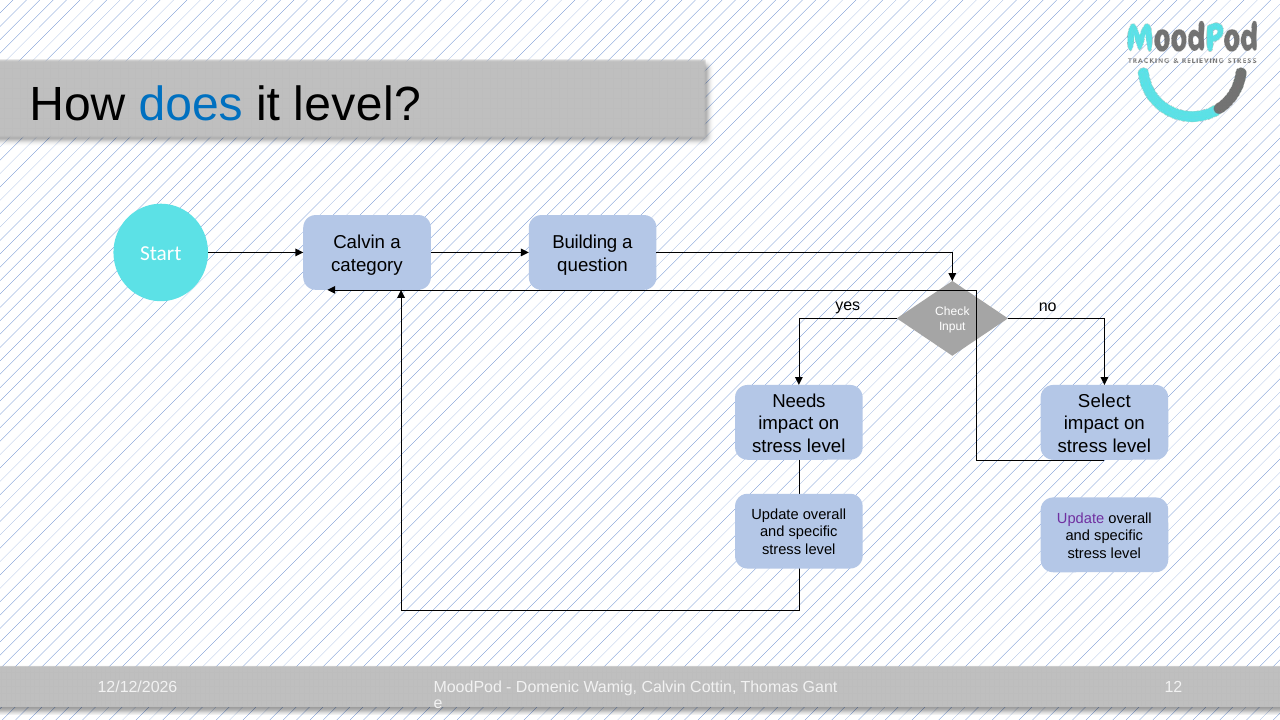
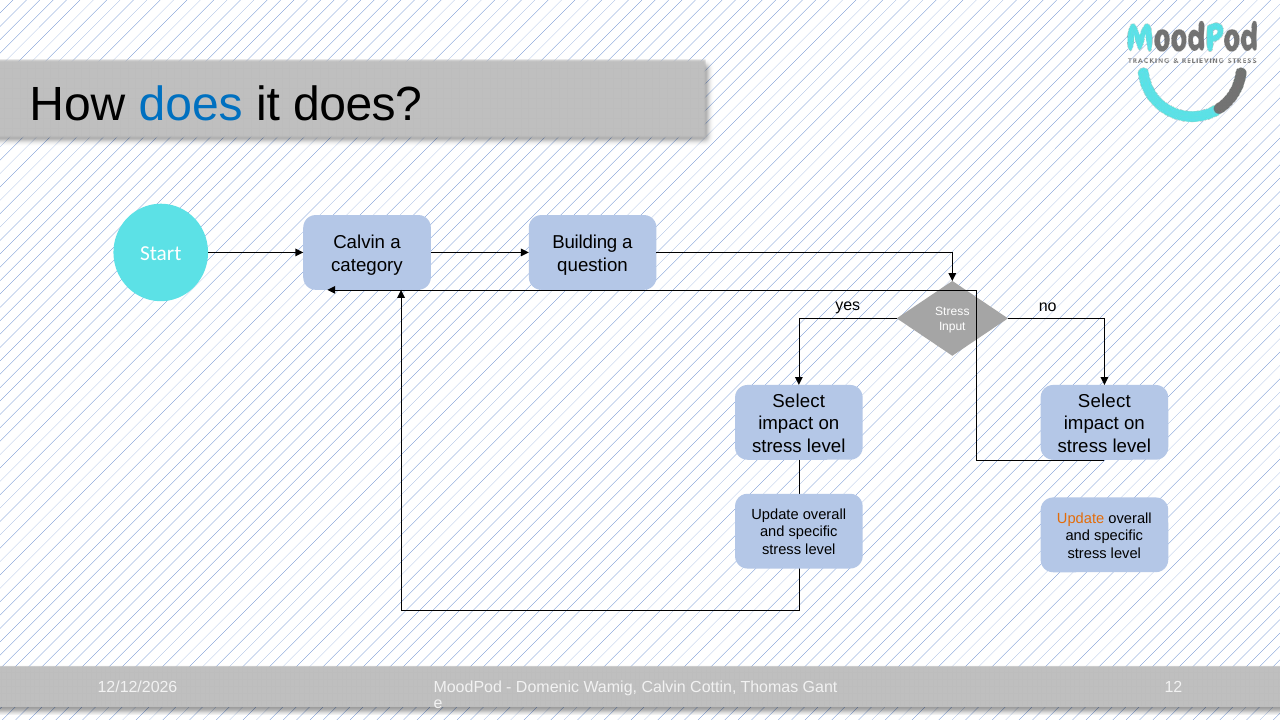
it level: level -> does
Check at (952, 312): Check -> Stress
Needs at (799, 401): Needs -> Select
Update at (1081, 518) colour: purple -> orange
